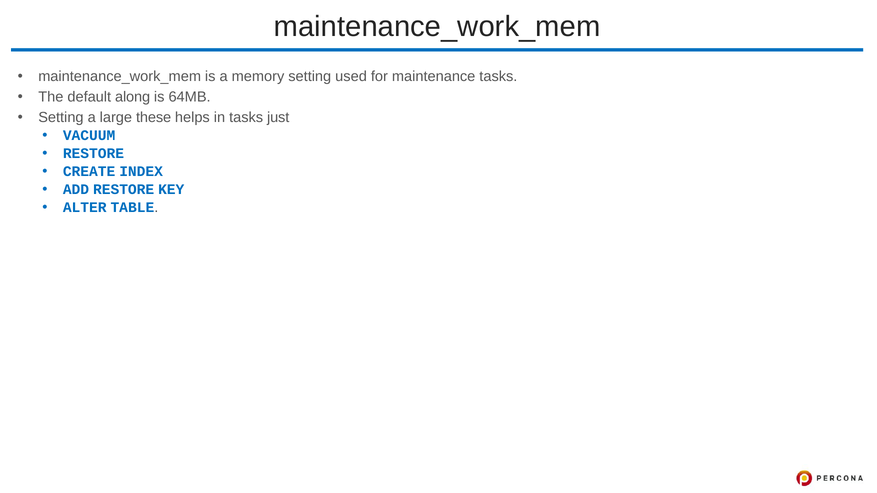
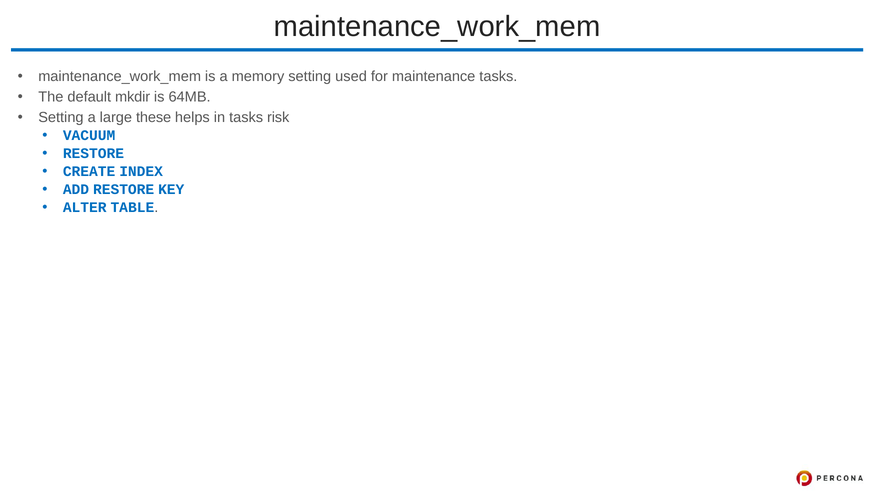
along: along -> mkdir
just: just -> risk
